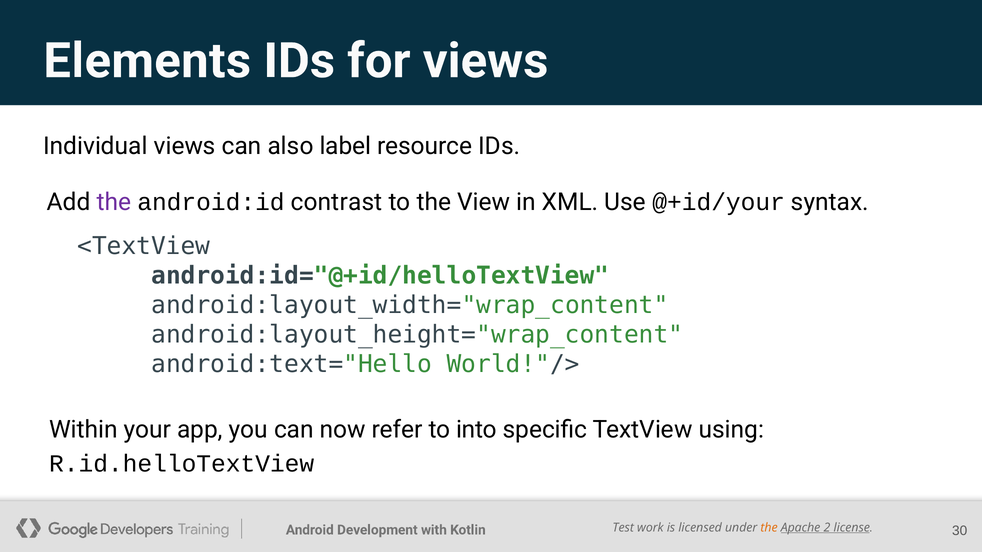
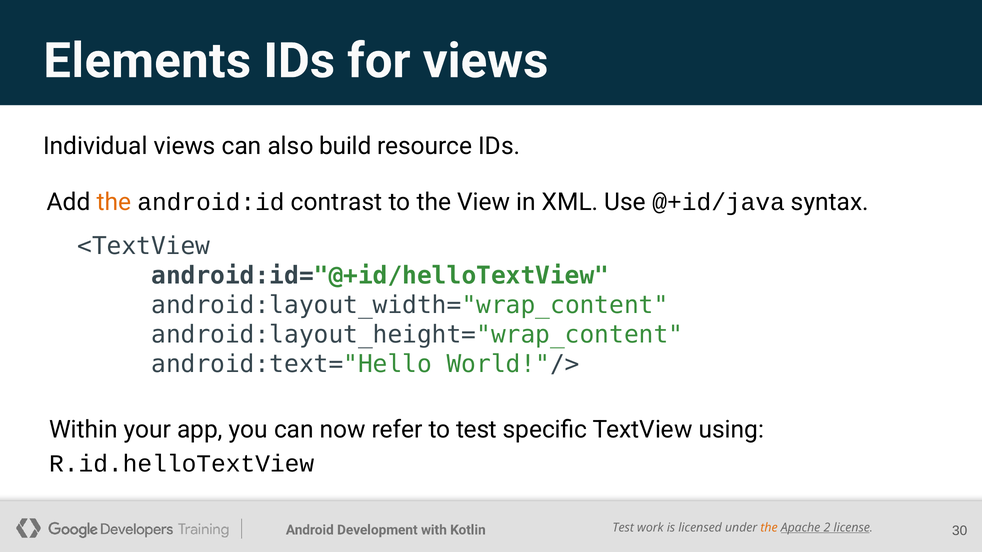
label: label -> build
the at (114, 202) colour: purple -> orange
@+id/your: @+id/your -> @+id/java
to into: into -> test
